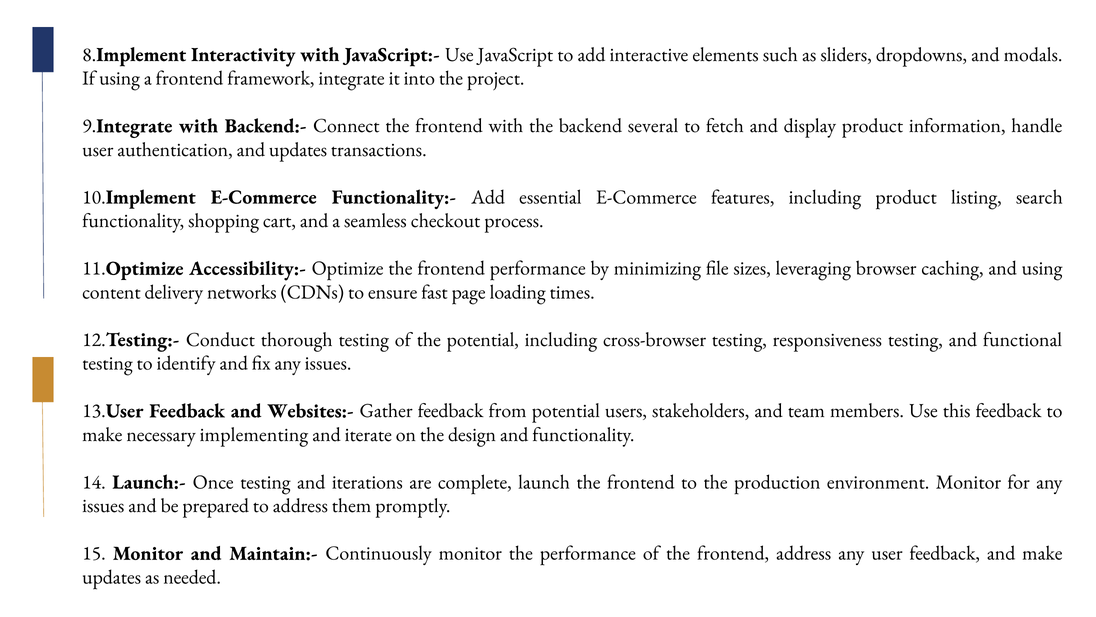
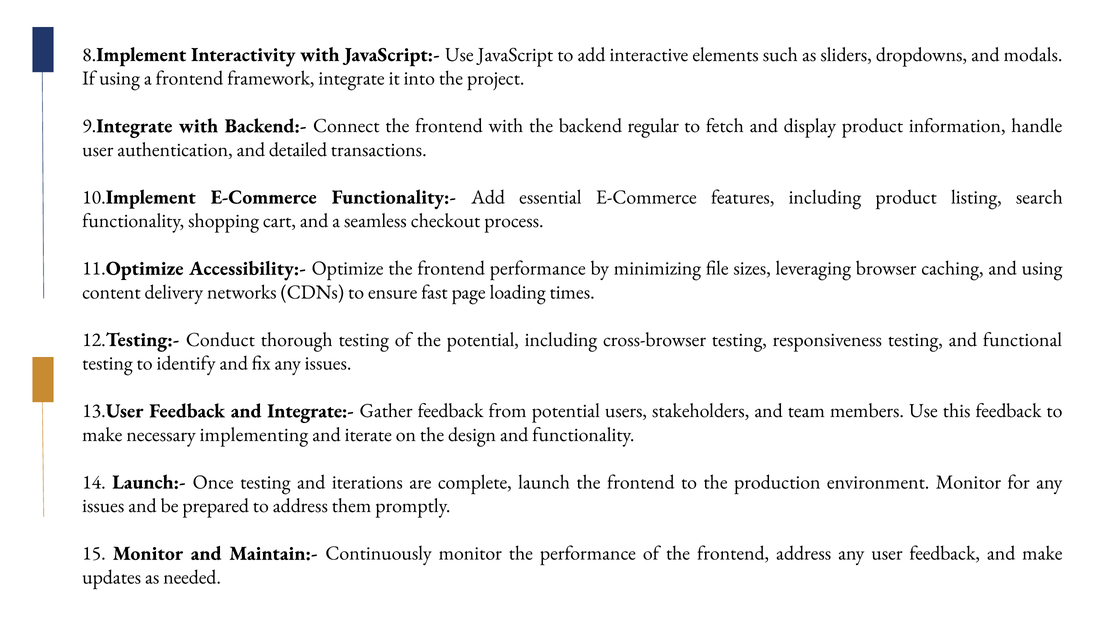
several: several -> regular
and updates: updates -> detailed
Websites:-: Websites:- -> Integrate:-
